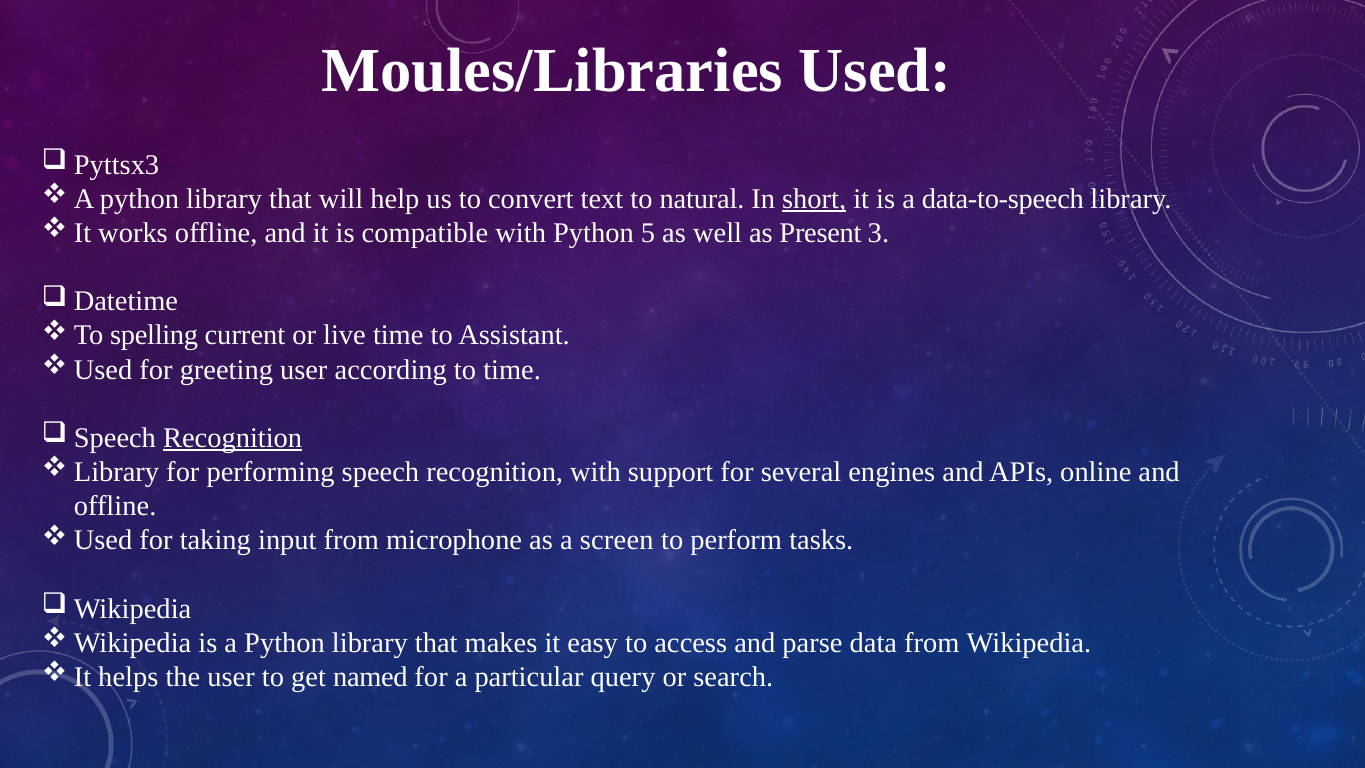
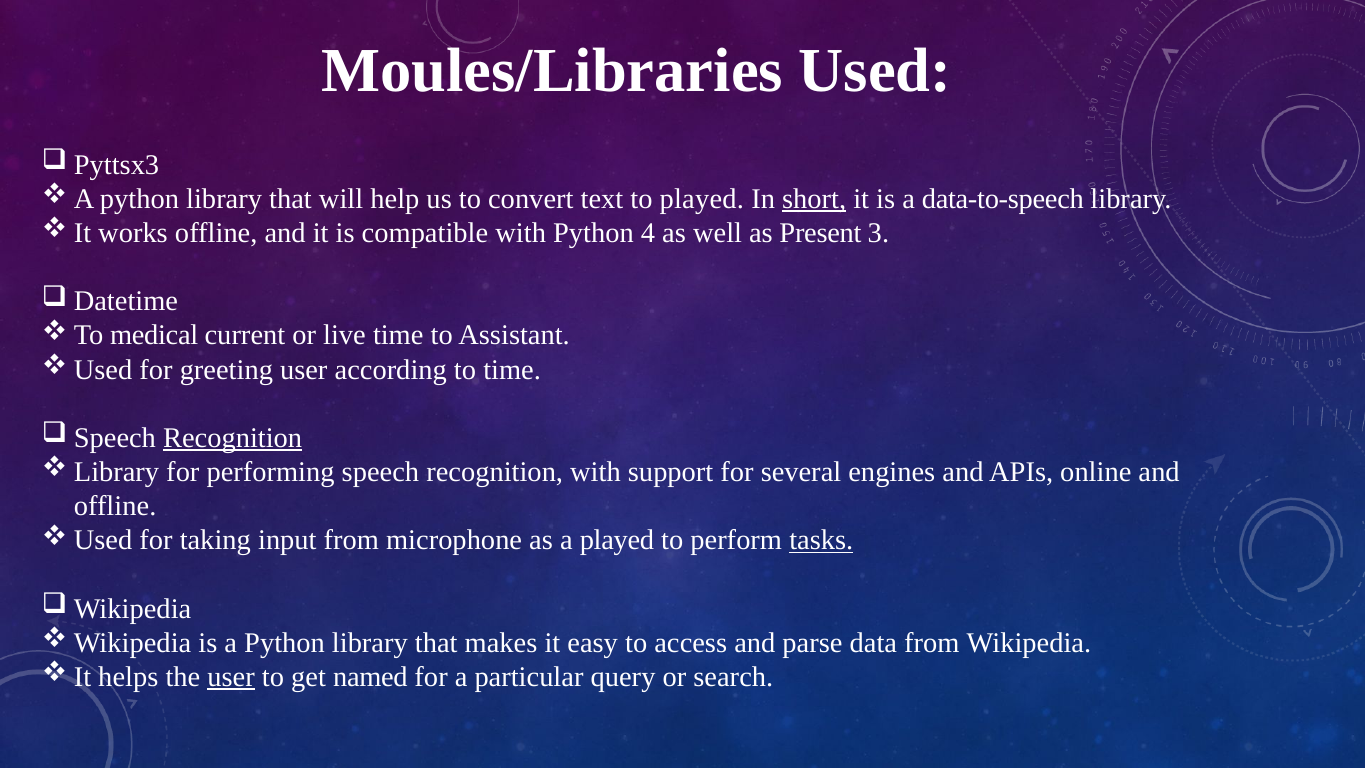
to natural: natural -> played
5: 5 -> 4
spelling: spelling -> medical
a screen: screen -> played
tasks underline: none -> present
user at (231, 677) underline: none -> present
